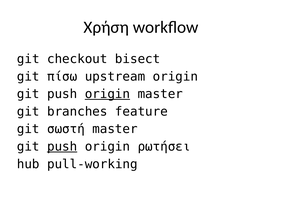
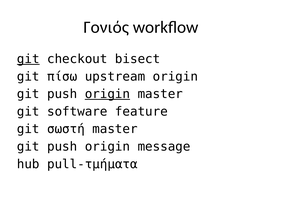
Χρήση: Χρήση -> Γονιός
git at (28, 59) underline: none -> present
branches: branches -> software
push at (62, 147) underline: present -> none
ρωτήσει: ρωτήσει -> message
pull-working: pull-working -> pull-τμήματα
